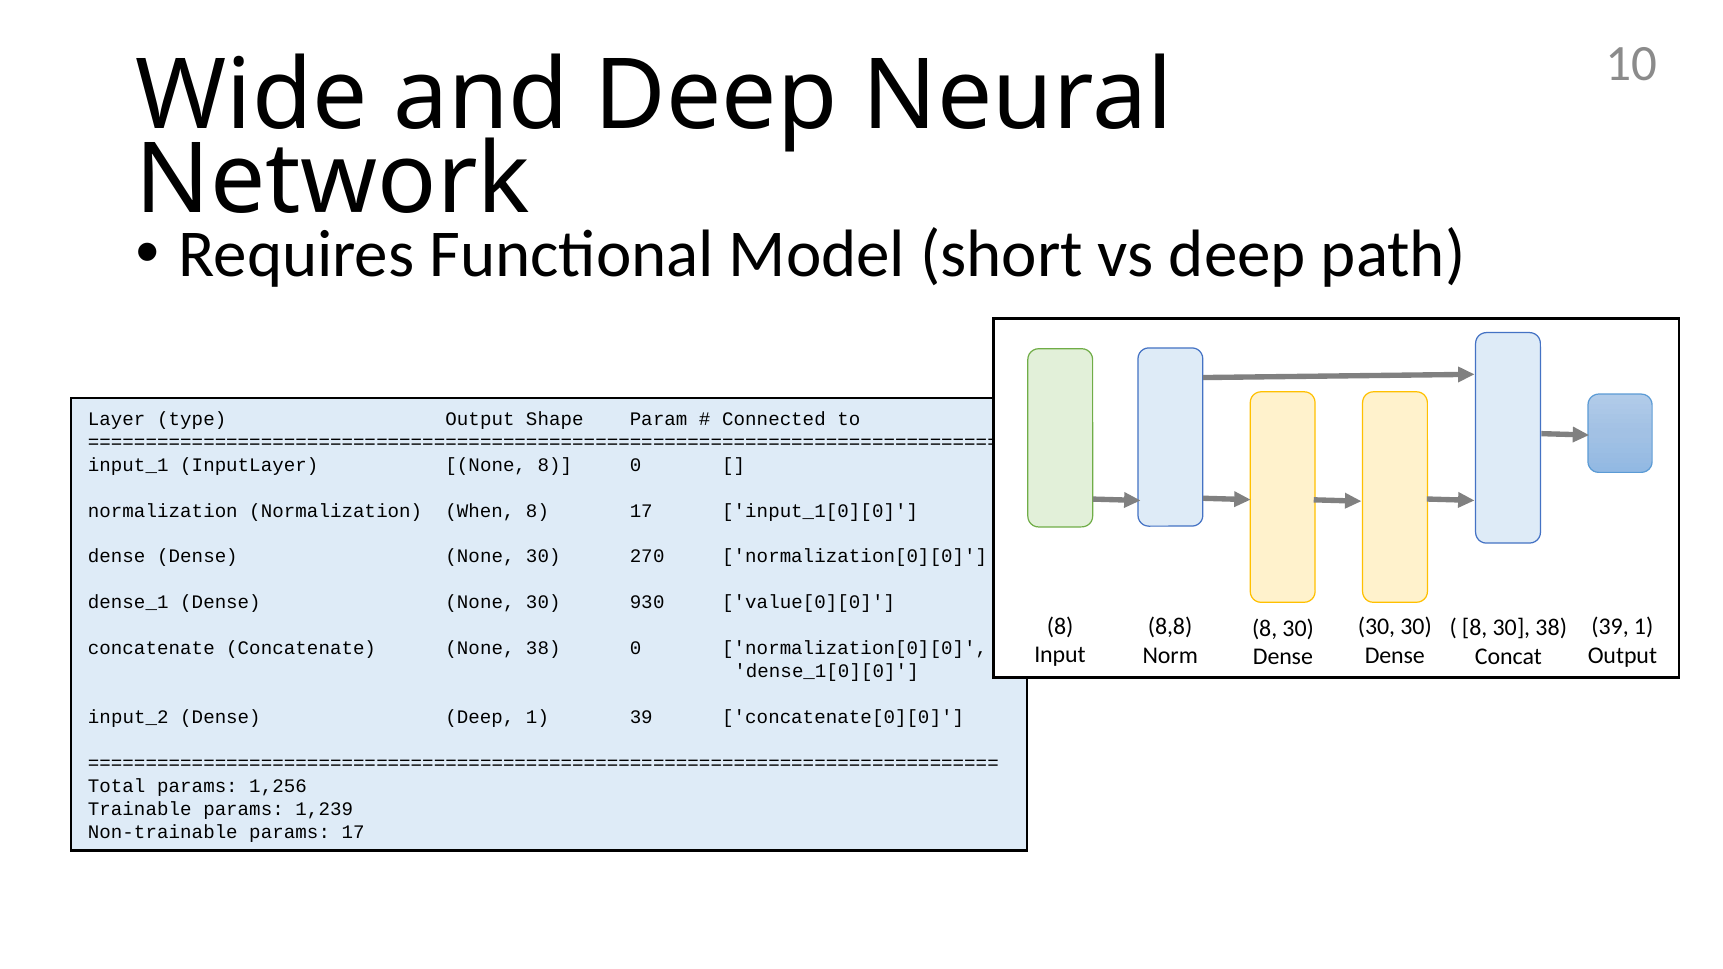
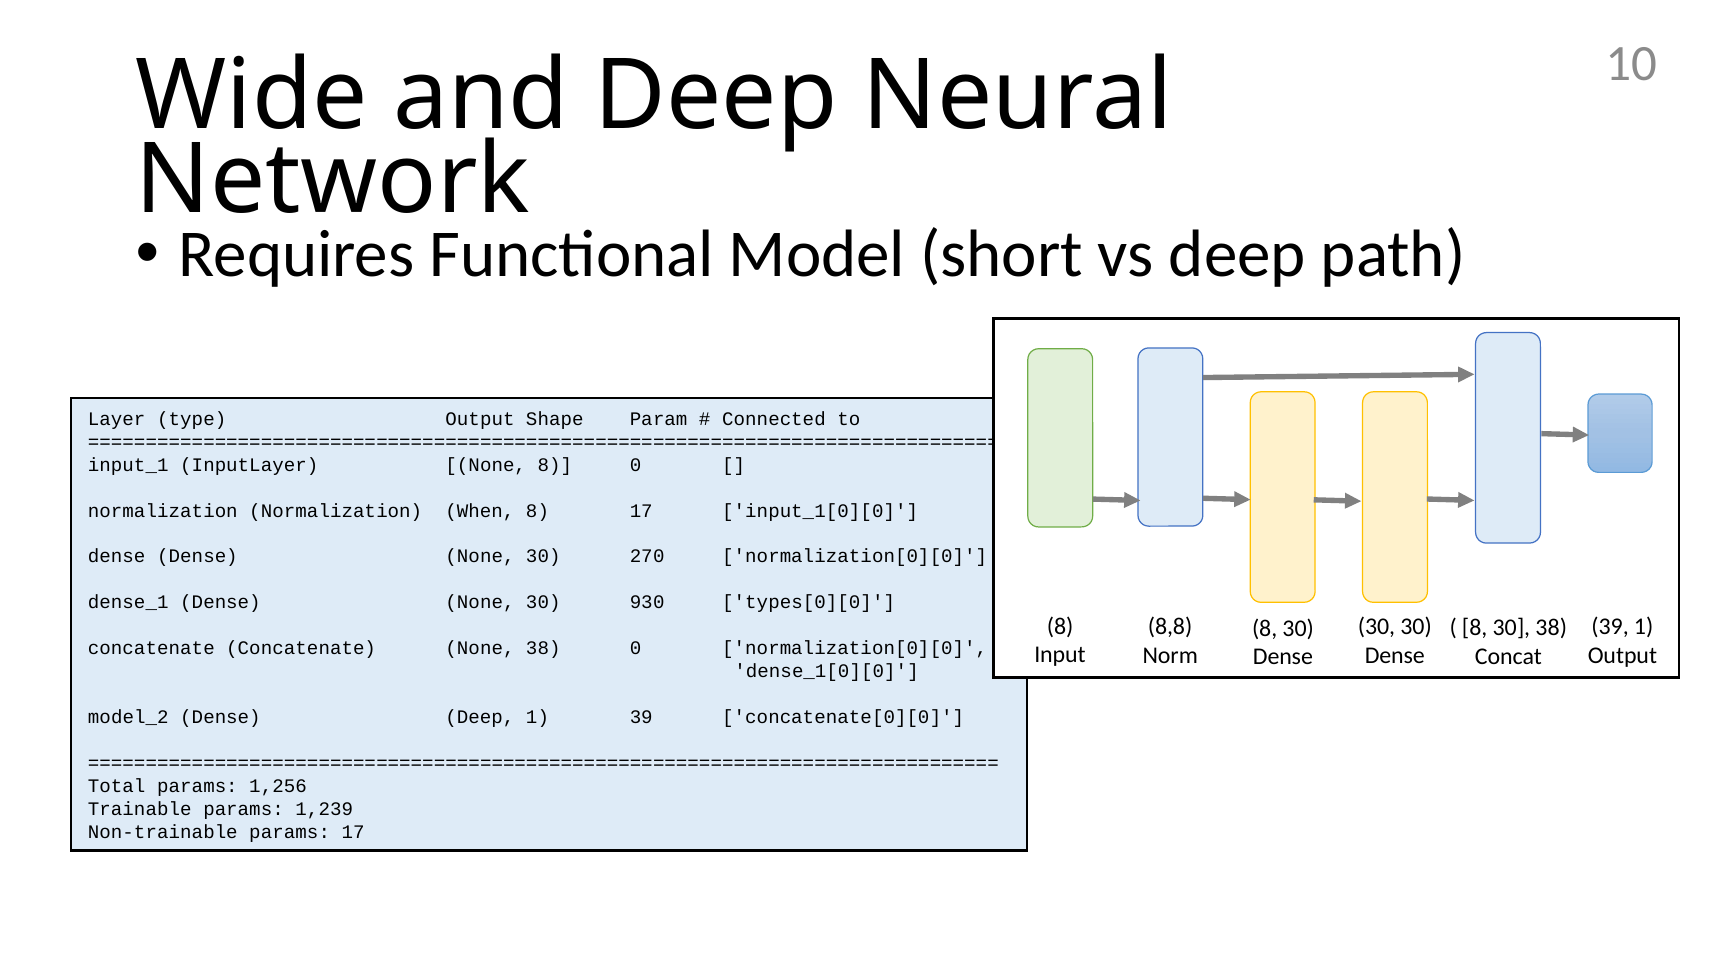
value[0][0: value[0][0 -> types[0][0
input_2: input_2 -> model_2
